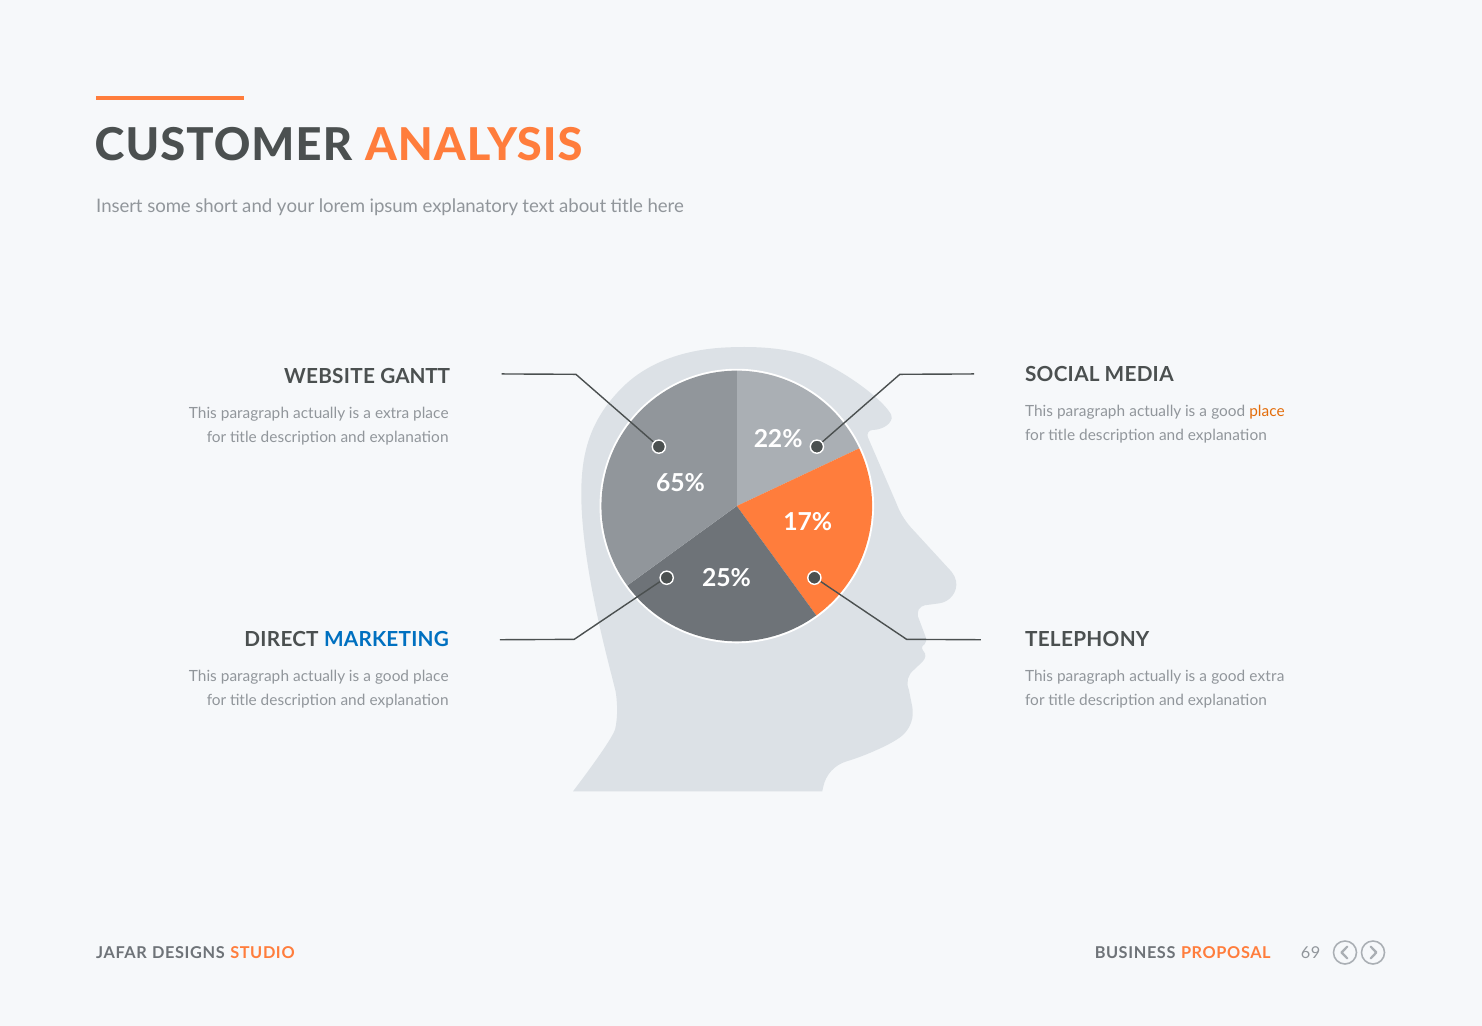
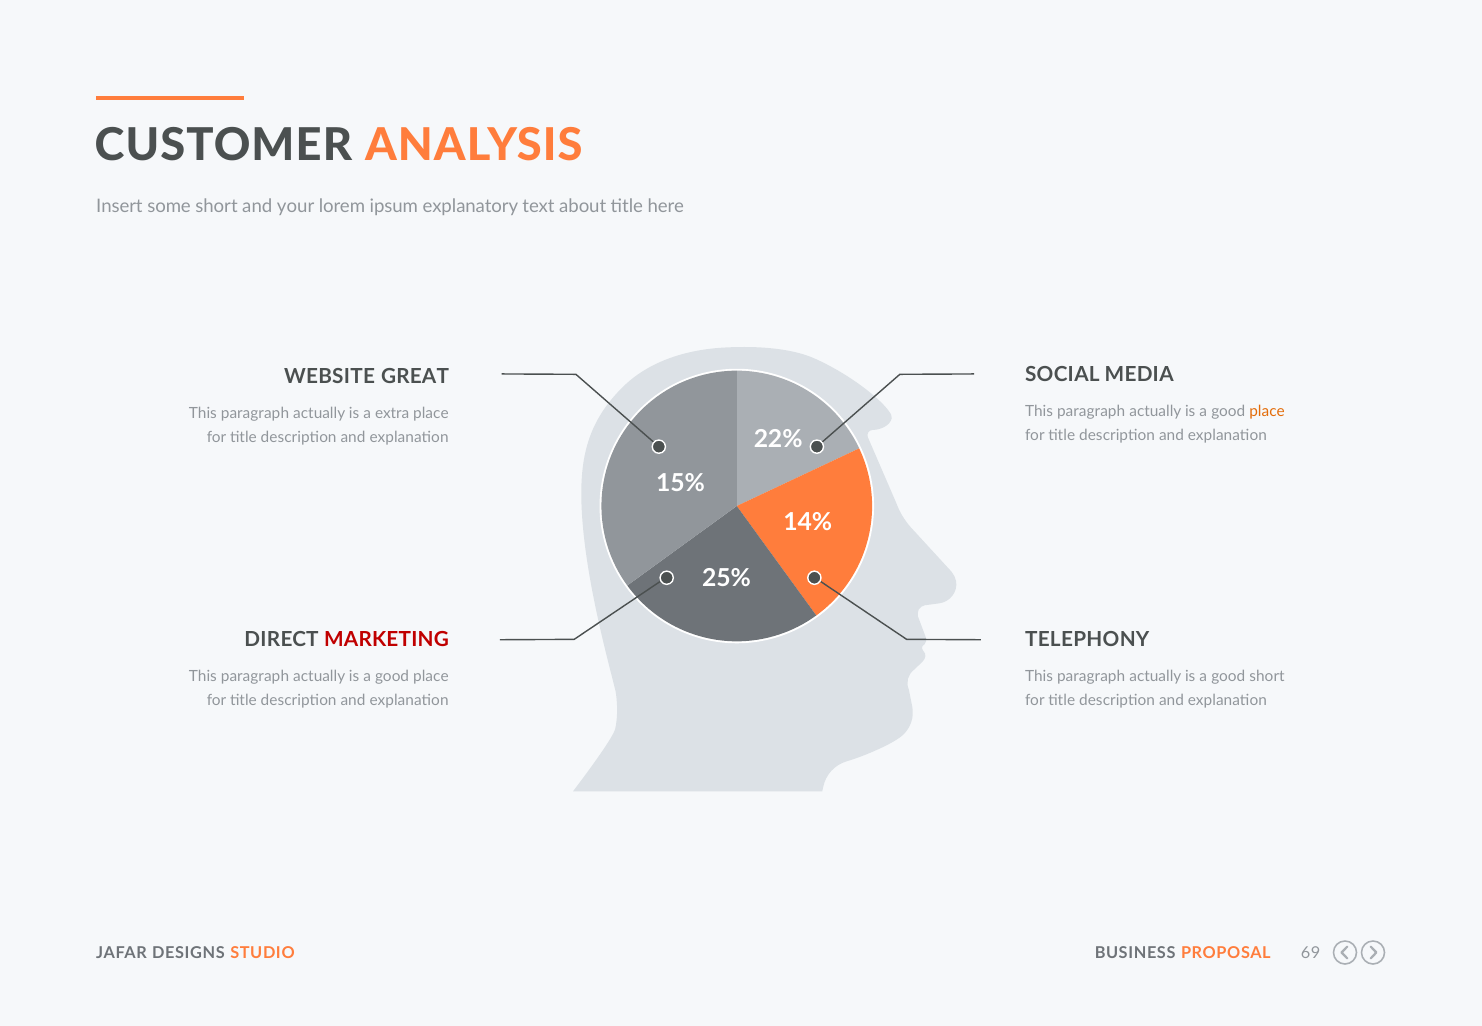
GANTT: GANTT -> GREAT
65%: 65% -> 15%
17%: 17% -> 14%
MARKETING colour: blue -> red
good extra: extra -> short
